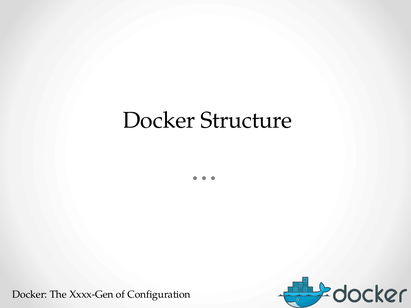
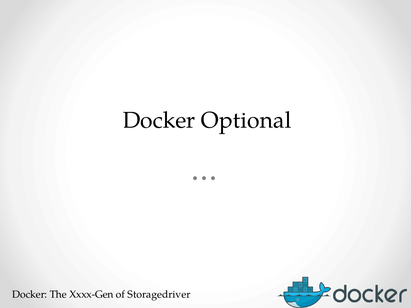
Structure: Structure -> Optional
Configuration: Configuration -> Storagedriver
